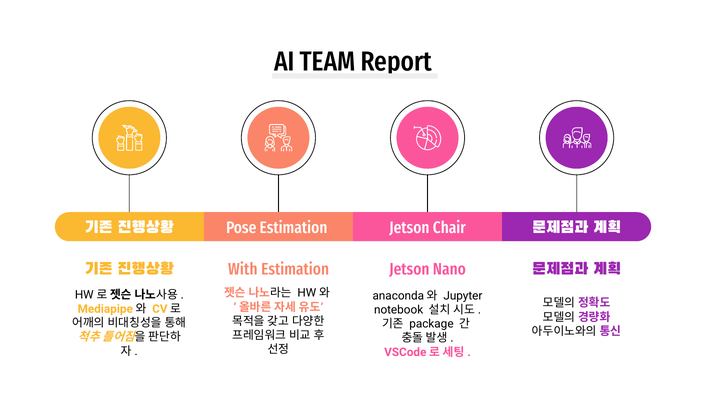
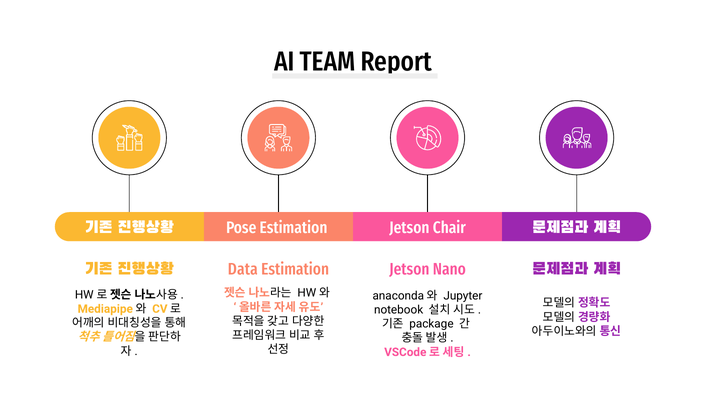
With: With -> Data
